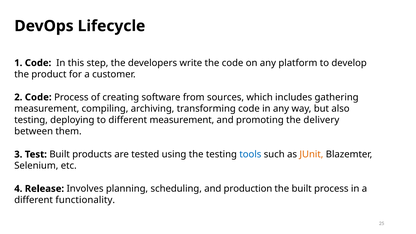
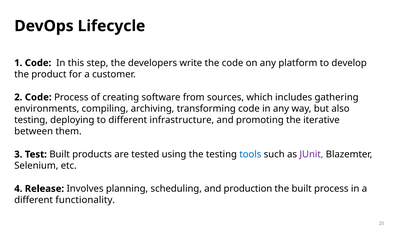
measurement at (47, 109): measurement -> environments
different measurement: measurement -> infrastructure
delivery: delivery -> iterative
JUnit colour: orange -> purple
